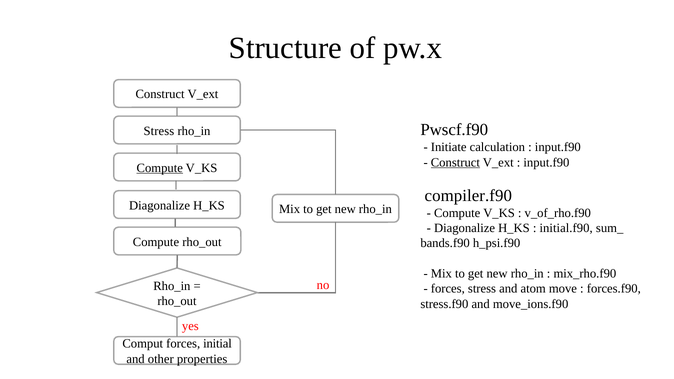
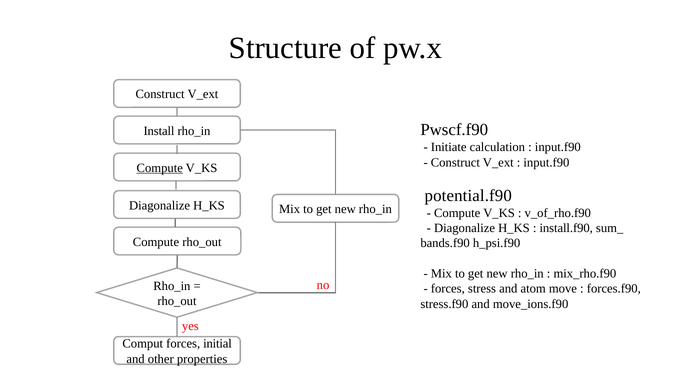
Stress at (159, 131): Stress -> Install
Construct at (455, 162) underline: present -> none
compiler.f90: compiler.f90 -> potential.f90
initial.f90: initial.f90 -> install.f90
